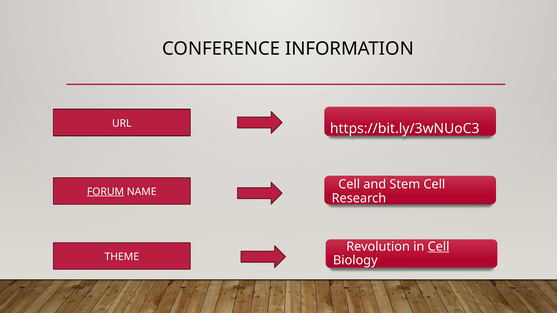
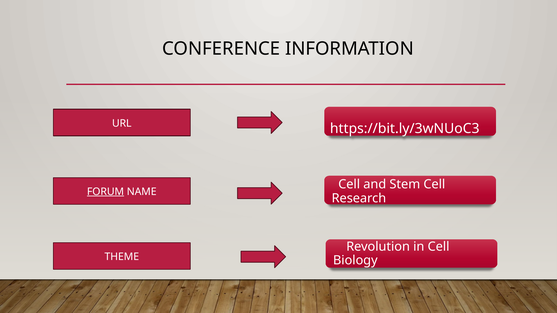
Cell at (439, 247) underline: present -> none
